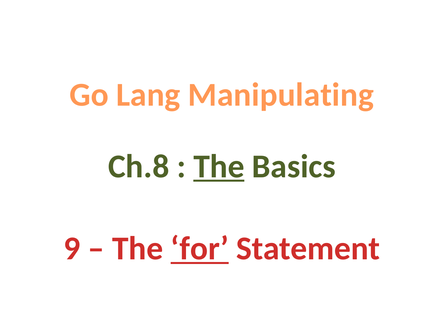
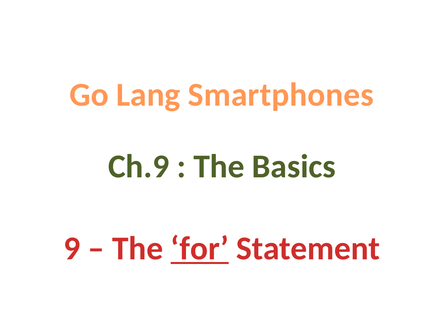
Manipulating: Manipulating -> Smartphones
Ch.8: Ch.8 -> Ch.9
The at (219, 166) underline: present -> none
